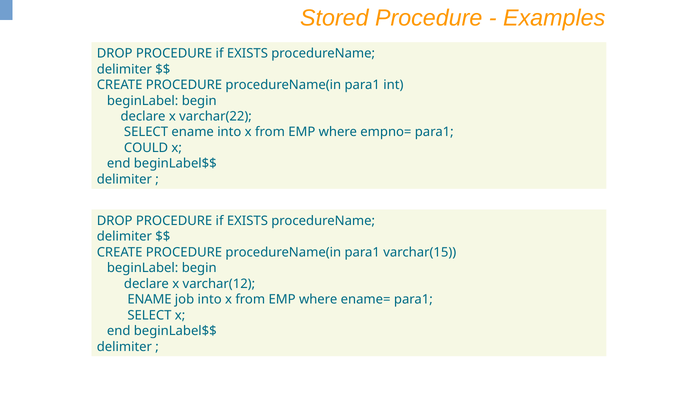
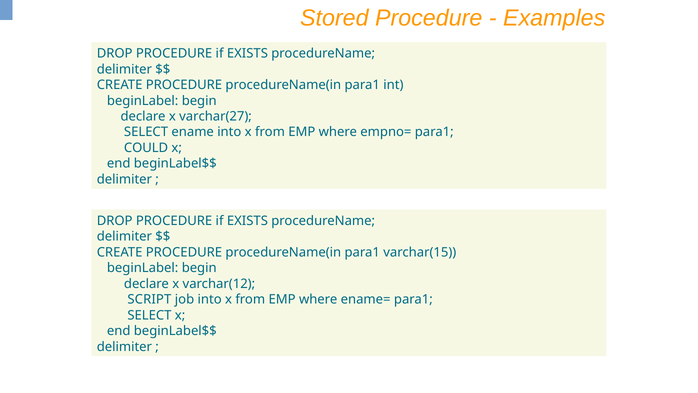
varchar(22: varchar(22 -> varchar(27
ENAME at (149, 299): ENAME -> SCRIPT
